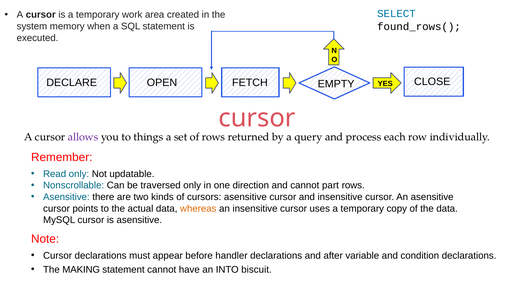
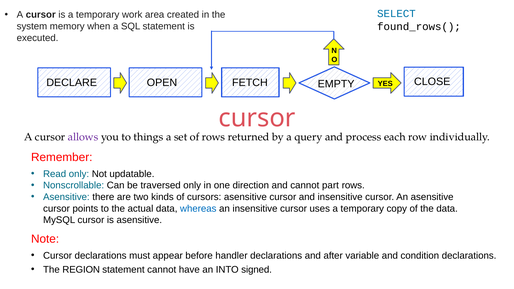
whereas colour: orange -> blue
MAKING: MAKING -> REGION
biscuit: biscuit -> signed
